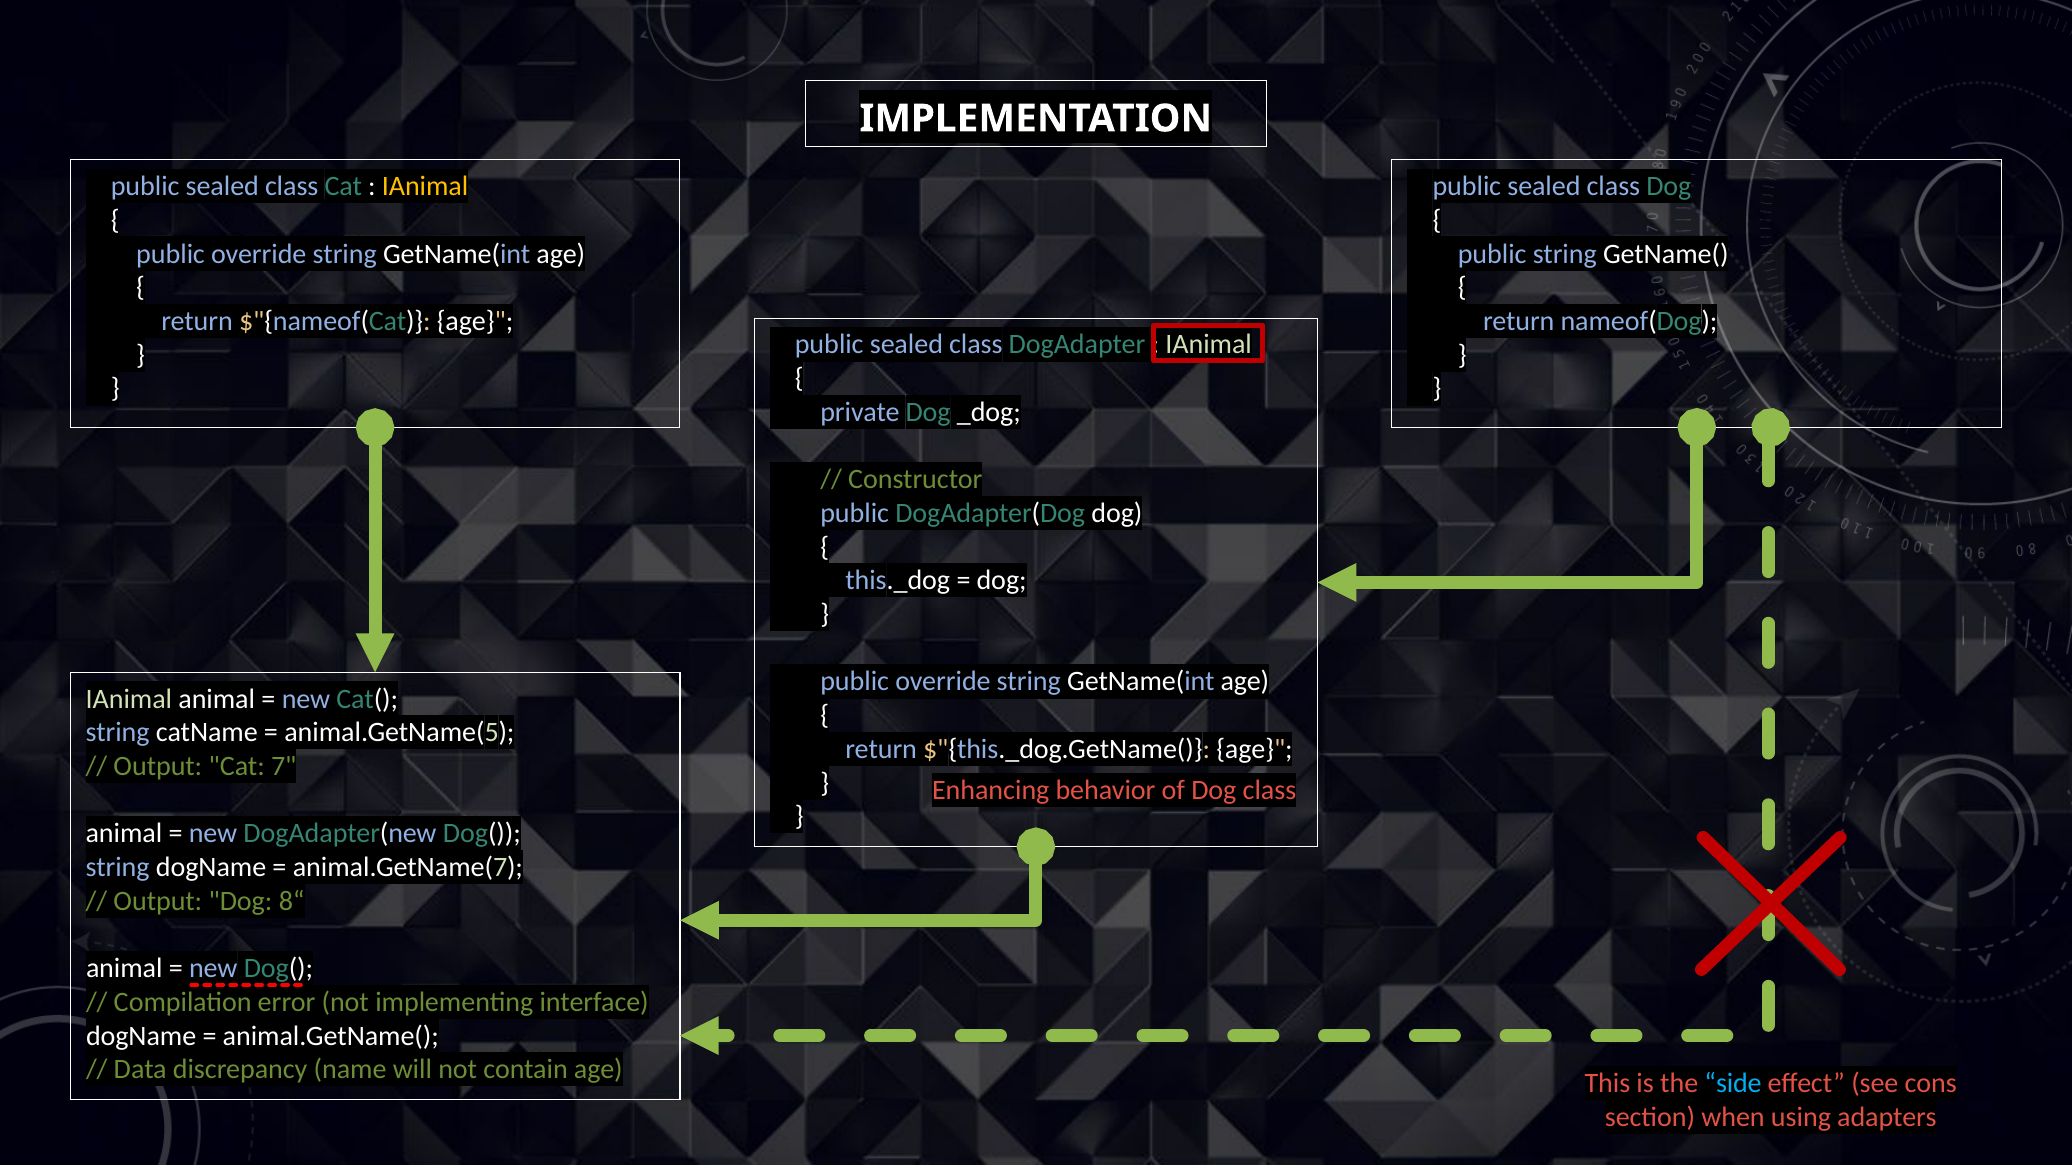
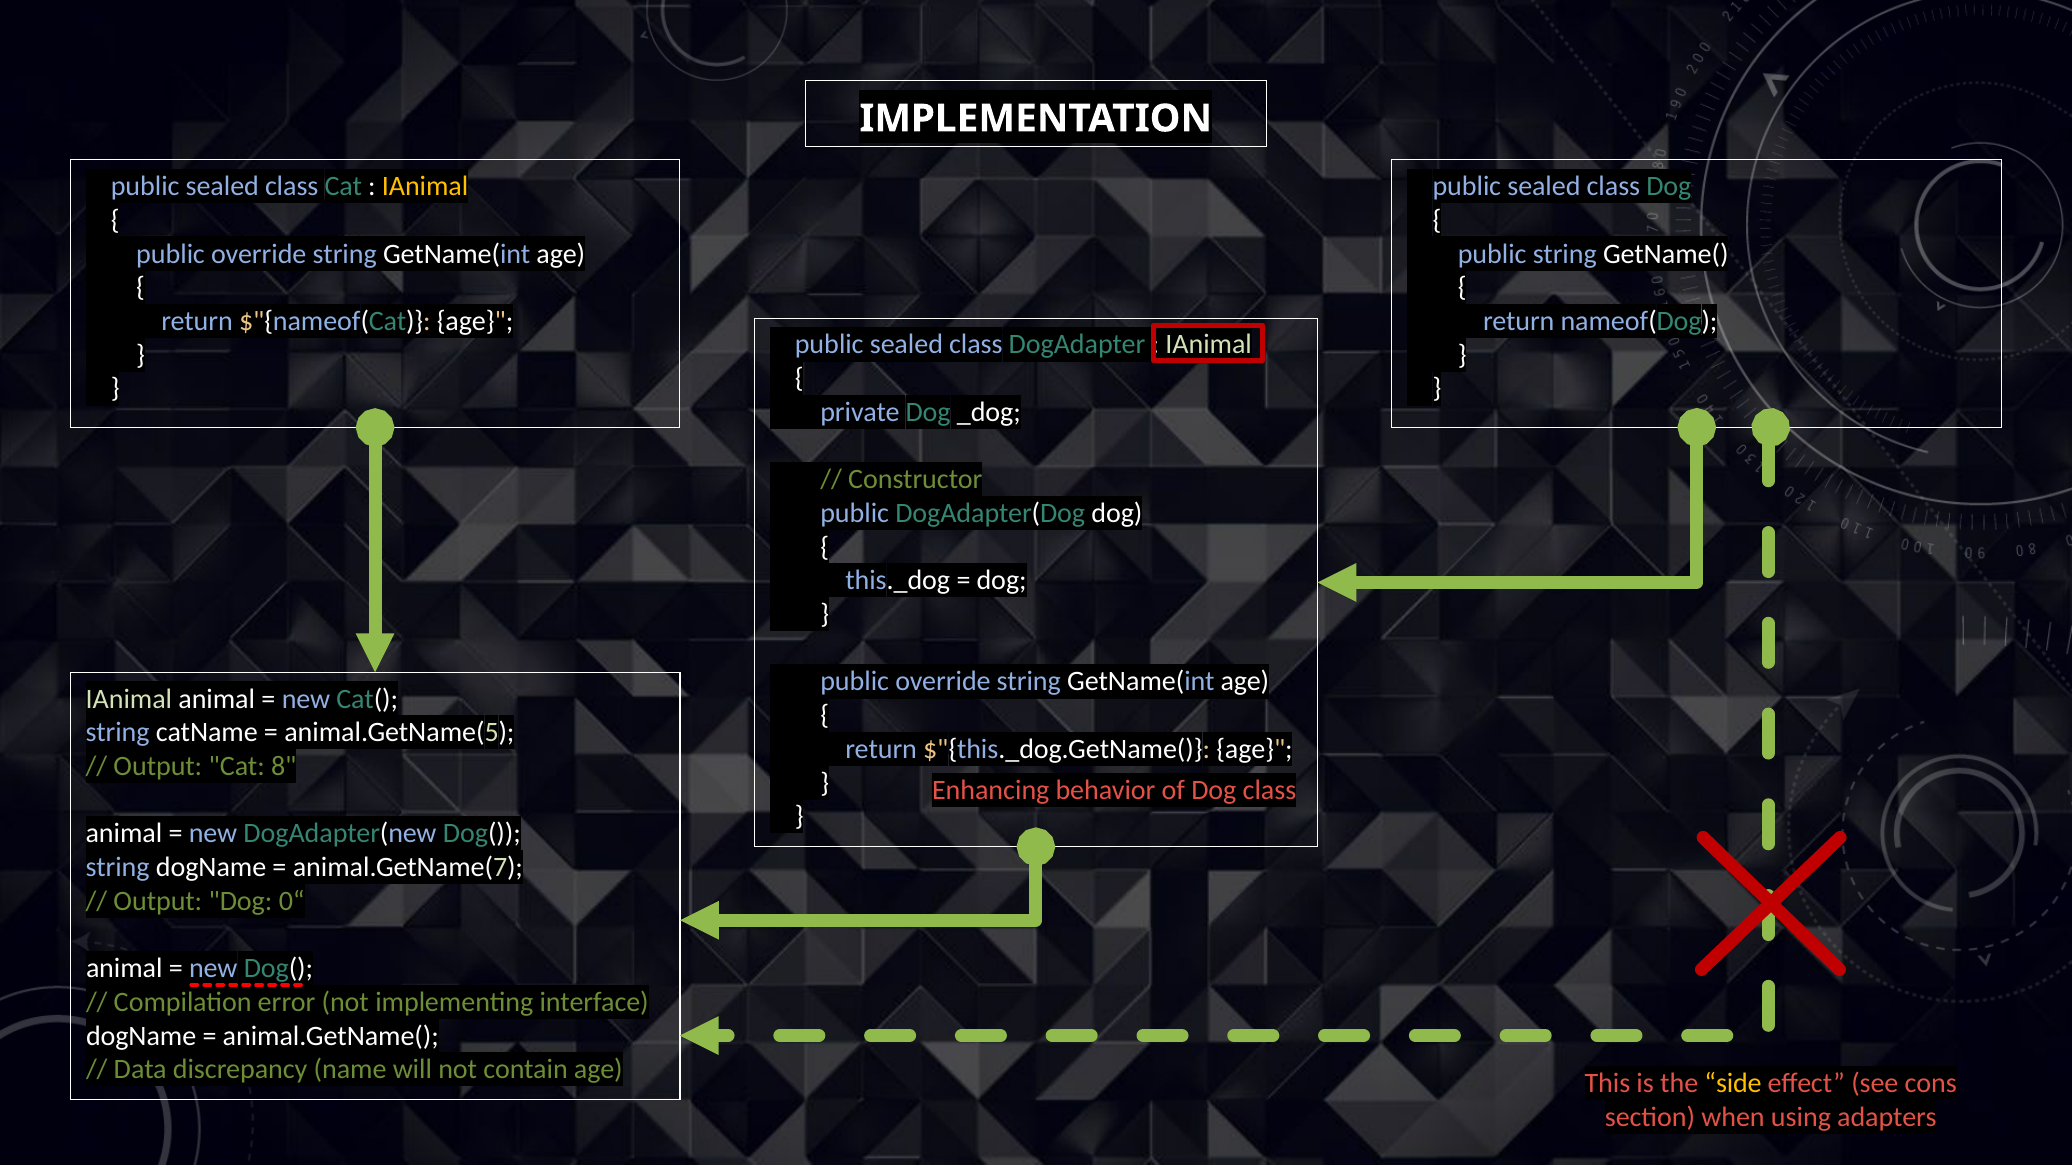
7: 7 -> 8
8“: 8“ -> 0“
side colour: light blue -> yellow
